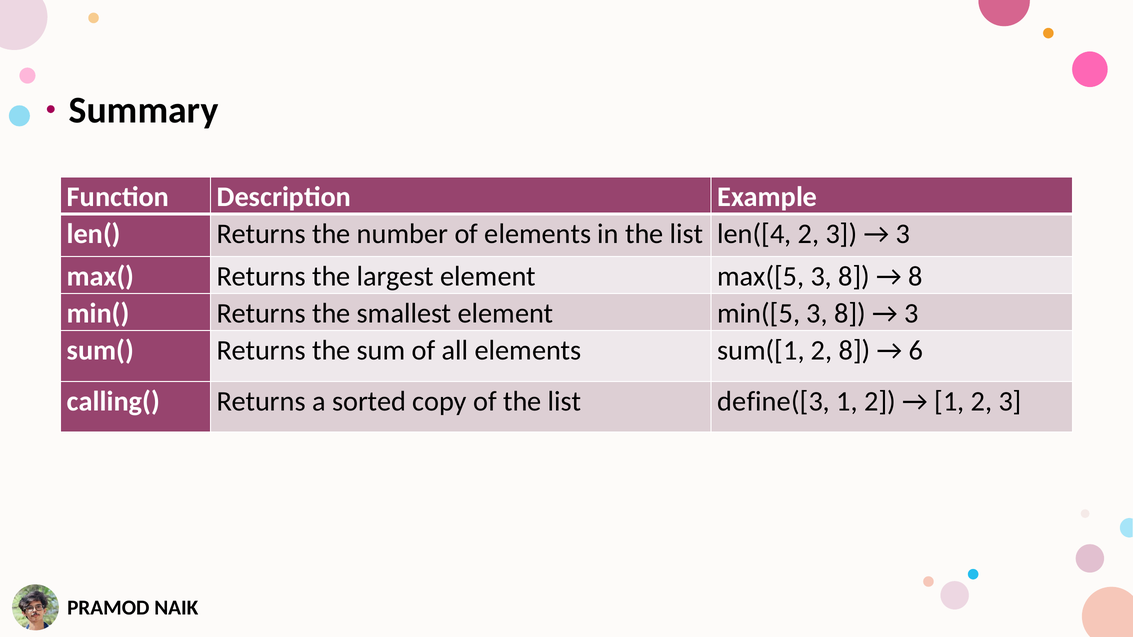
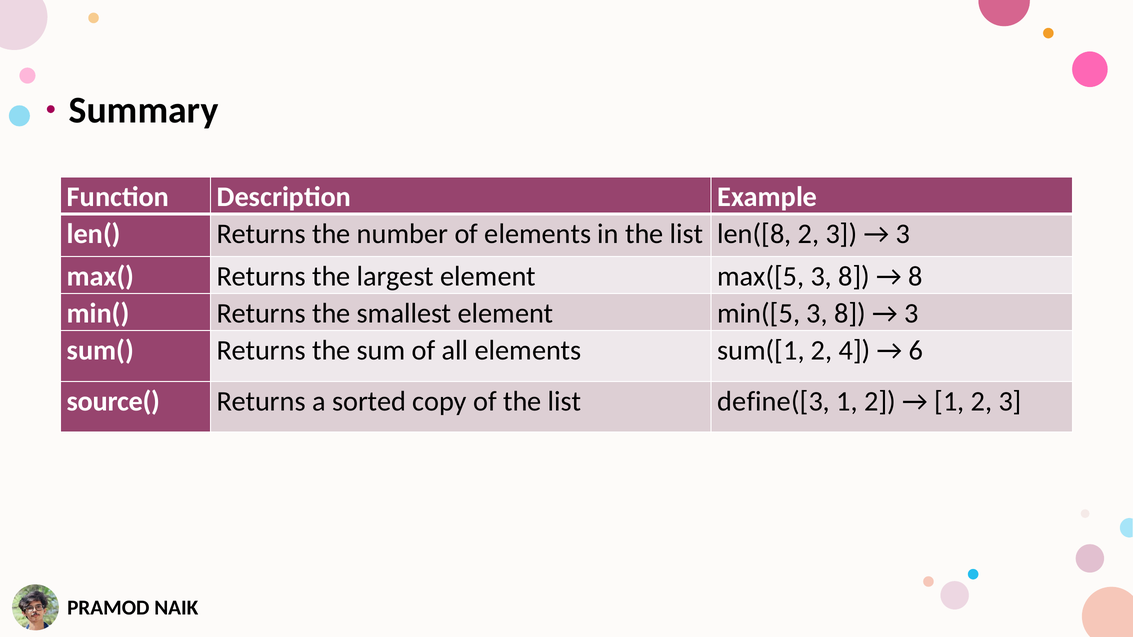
len([4: len([4 -> len([8
2 8: 8 -> 4
calling(: calling( -> source(
